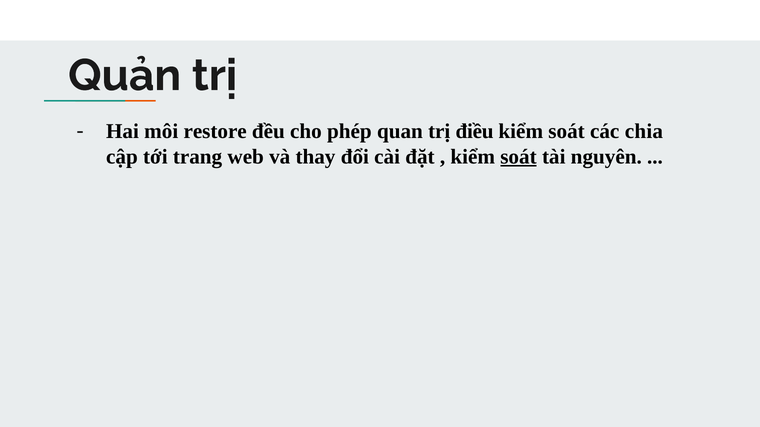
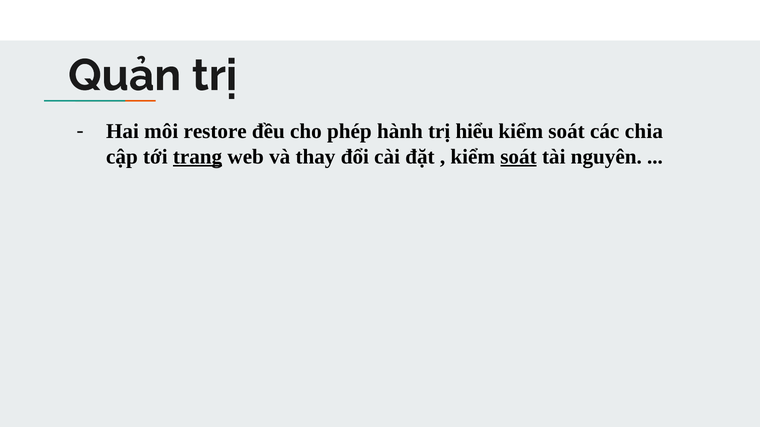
quan: quan -> hành
điều: điều -> hiểu
trang underline: none -> present
